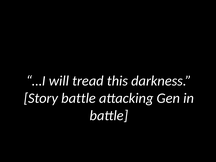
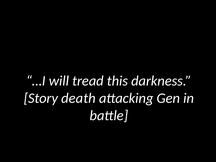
Story battle: battle -> death
